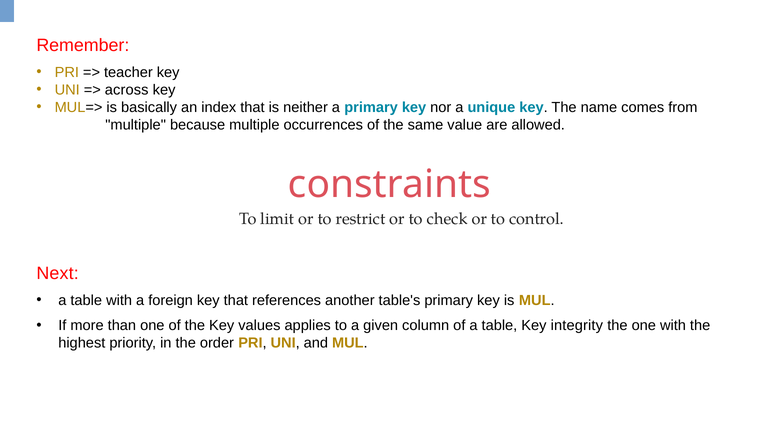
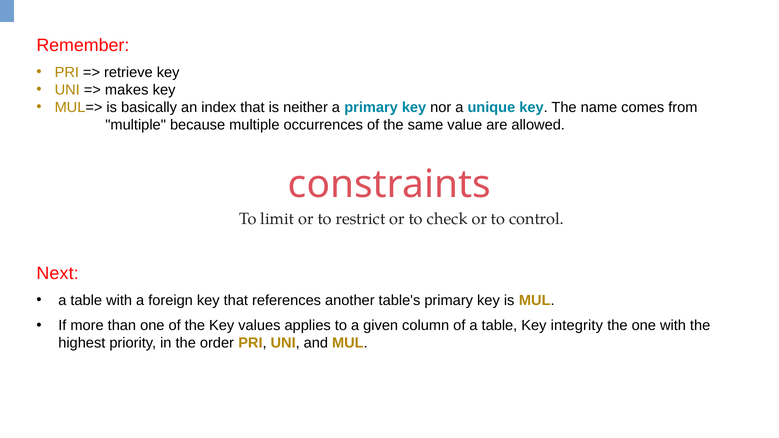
teacher: teacher -> retrieve
across: across -> makes
